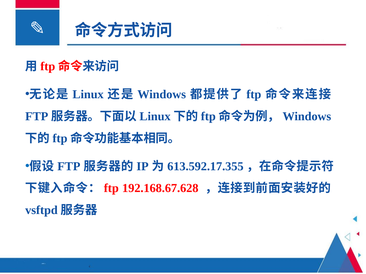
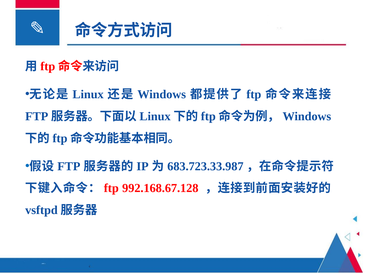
613.592.17.355: 613.592.17.355 -> 683.723.33.987
192.168.67.628: 192.168.67.628 -> 992.168.67.128
